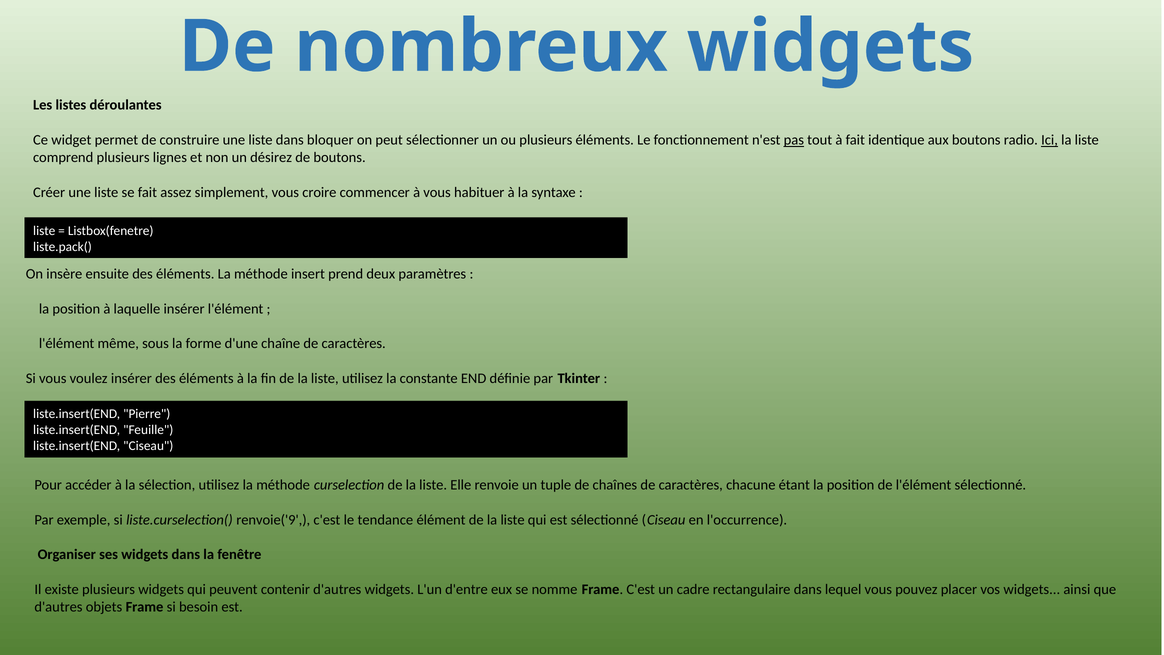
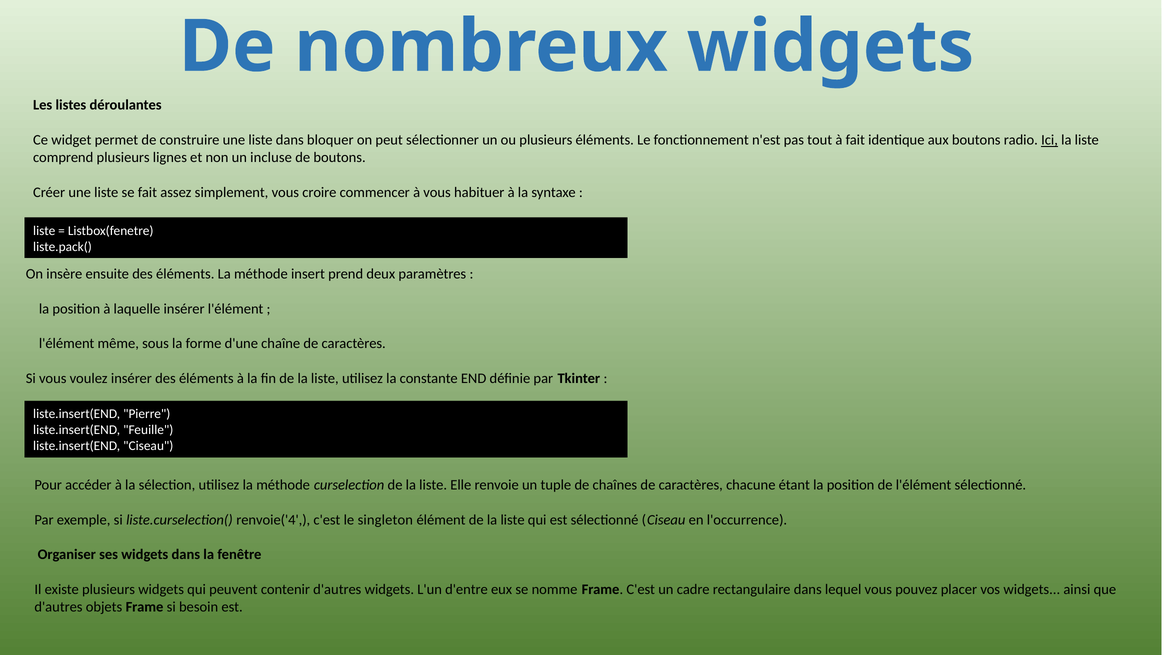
pas underline: present -> none
désirez: désirez -> incluse
renvoie('9: renvoie('9 -> renvoie('4
tendance: tendance -> singleton
